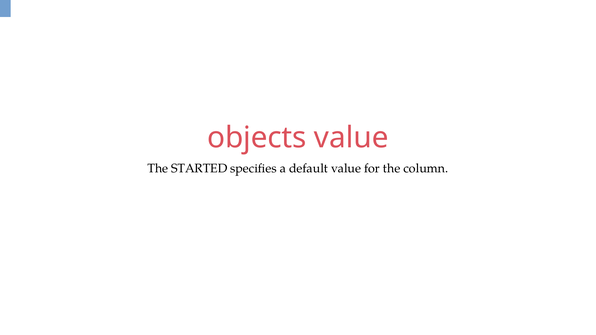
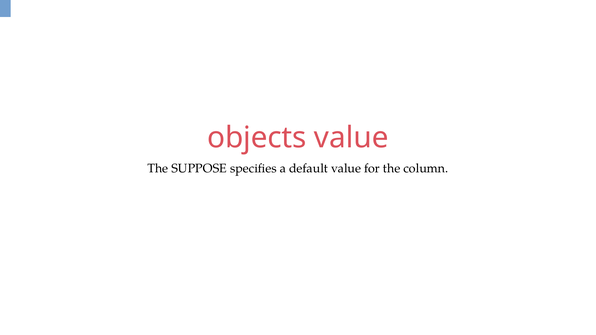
STARTED: STARTED -> SUPPOSE
